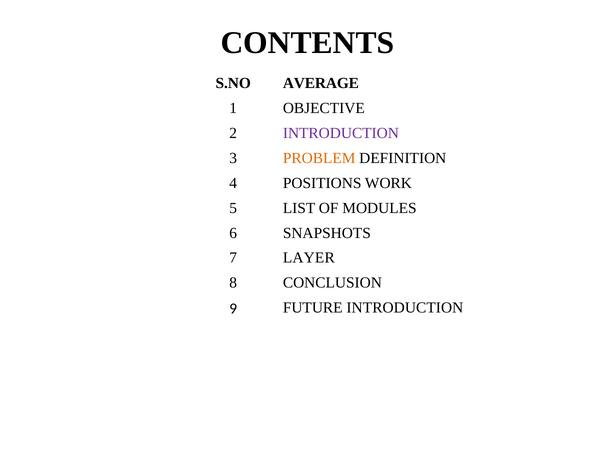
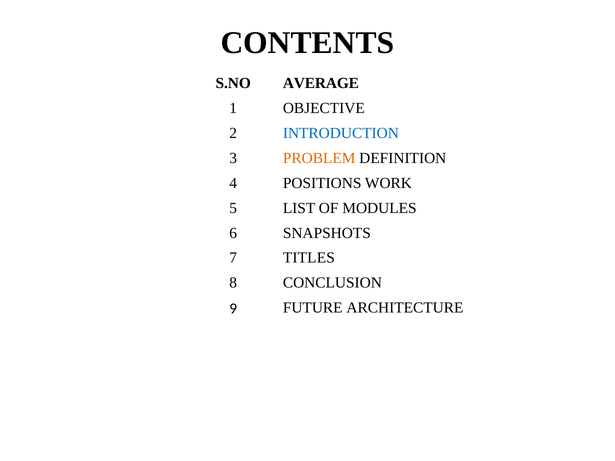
INTRODUCTION at (341, 133) colour: purple -> blue
LAYER: LAYER -> TITLES
FUTURE INTRODUCTION: INTRODUCTION -> ARCHITECTURE
